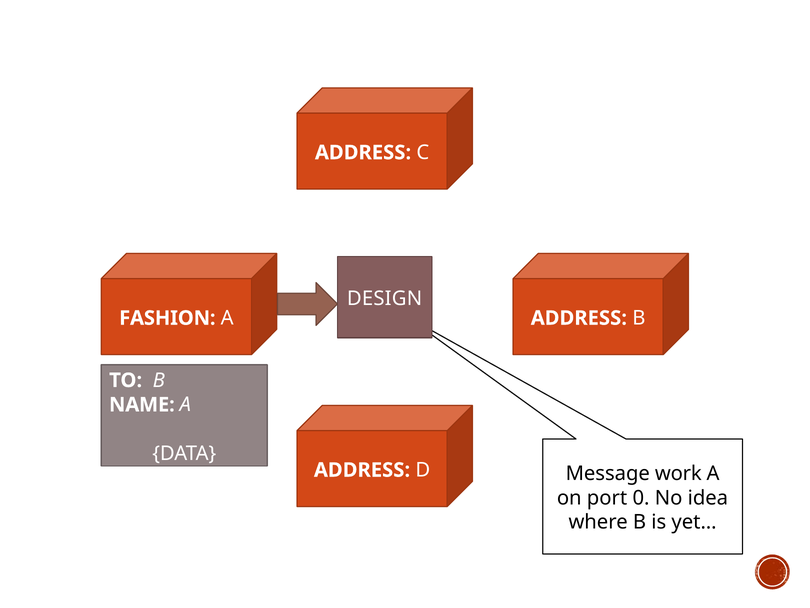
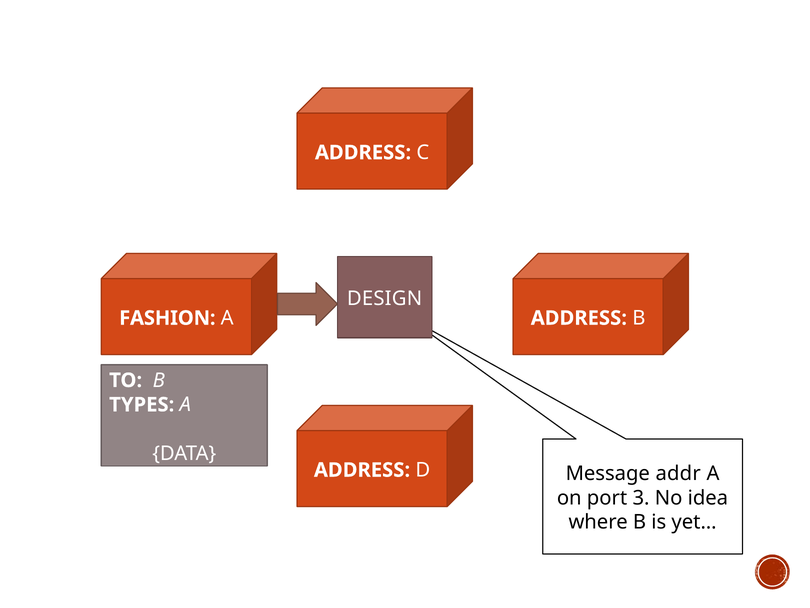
NAME: NAME -> TYPES
work: work -> addr
0: 0 -> 3
